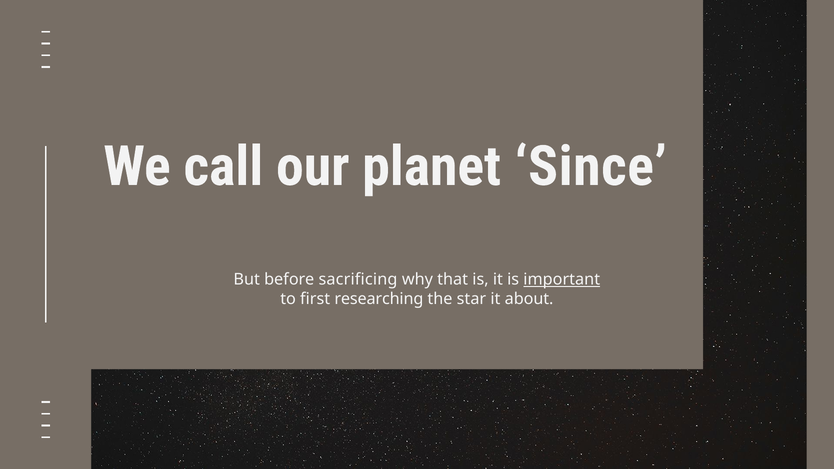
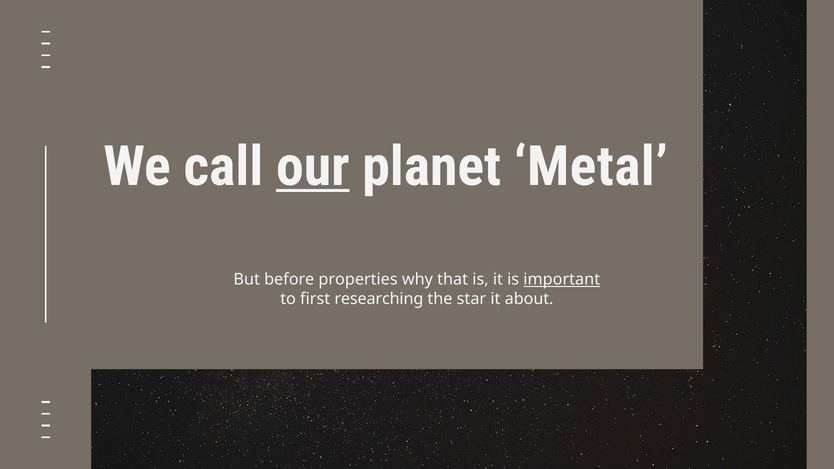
our underline: none -> present
Since: Since -> Metal
sacrificing: sacrificing -> properties
